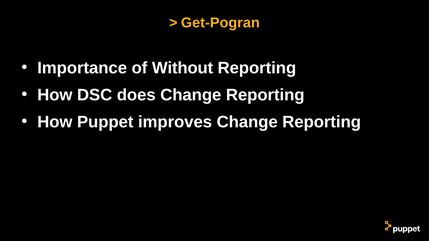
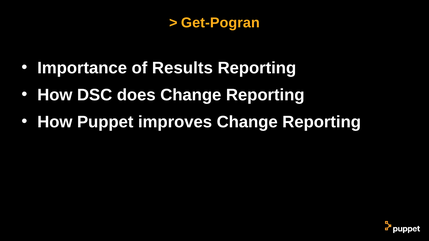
Without: Without -> Results
